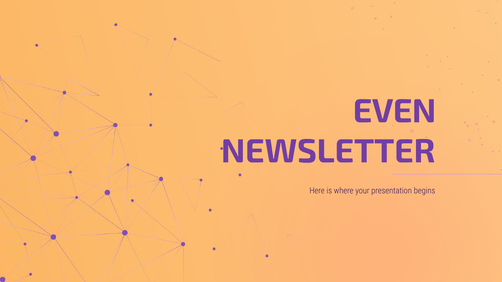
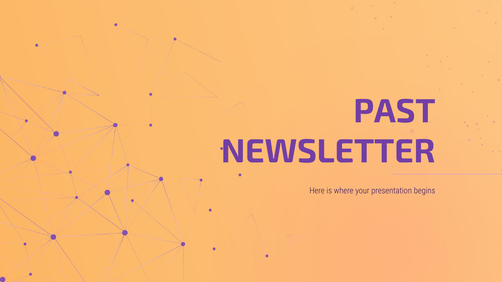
EVEN: EVEN -> PAST
